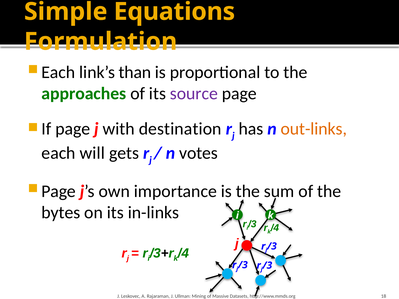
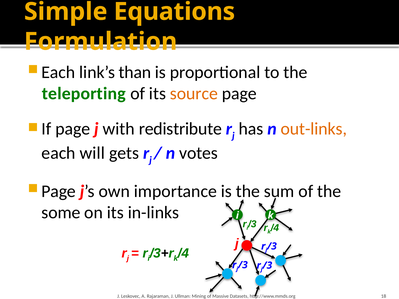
approaches: approaches -> teleporting
source colour: purple -> orange
destination: destination -> redistribute
bytes: bytes -> some
